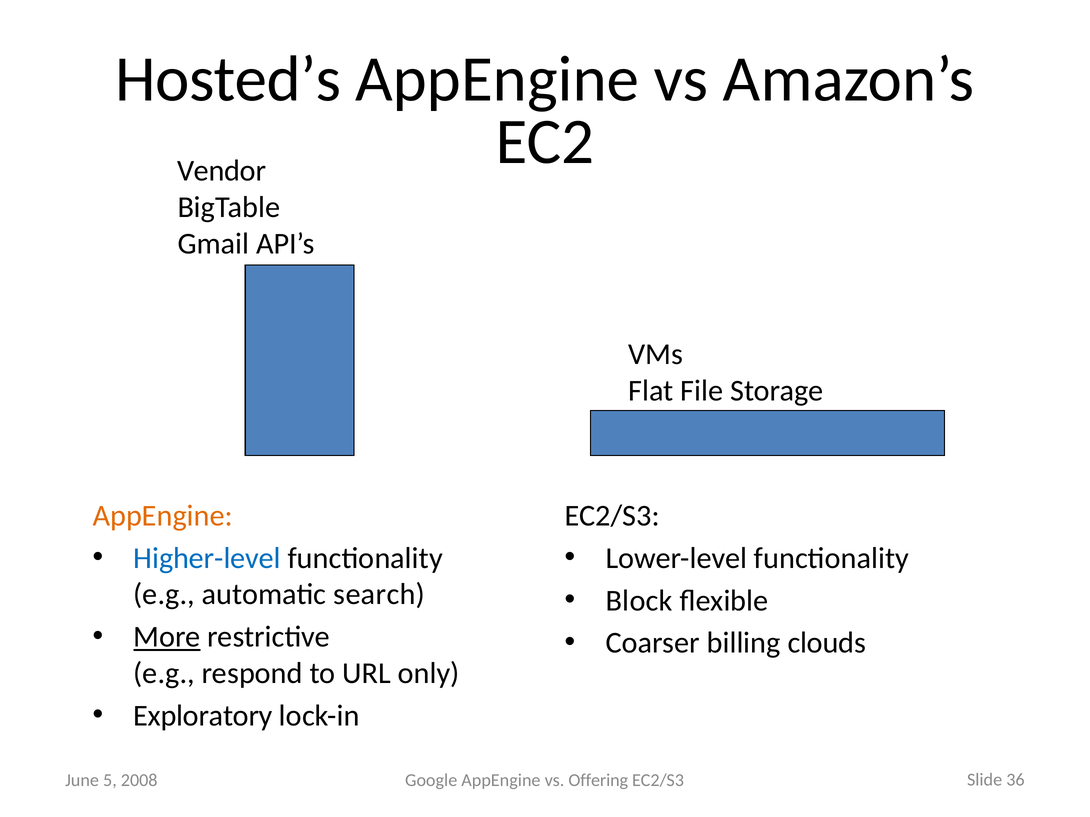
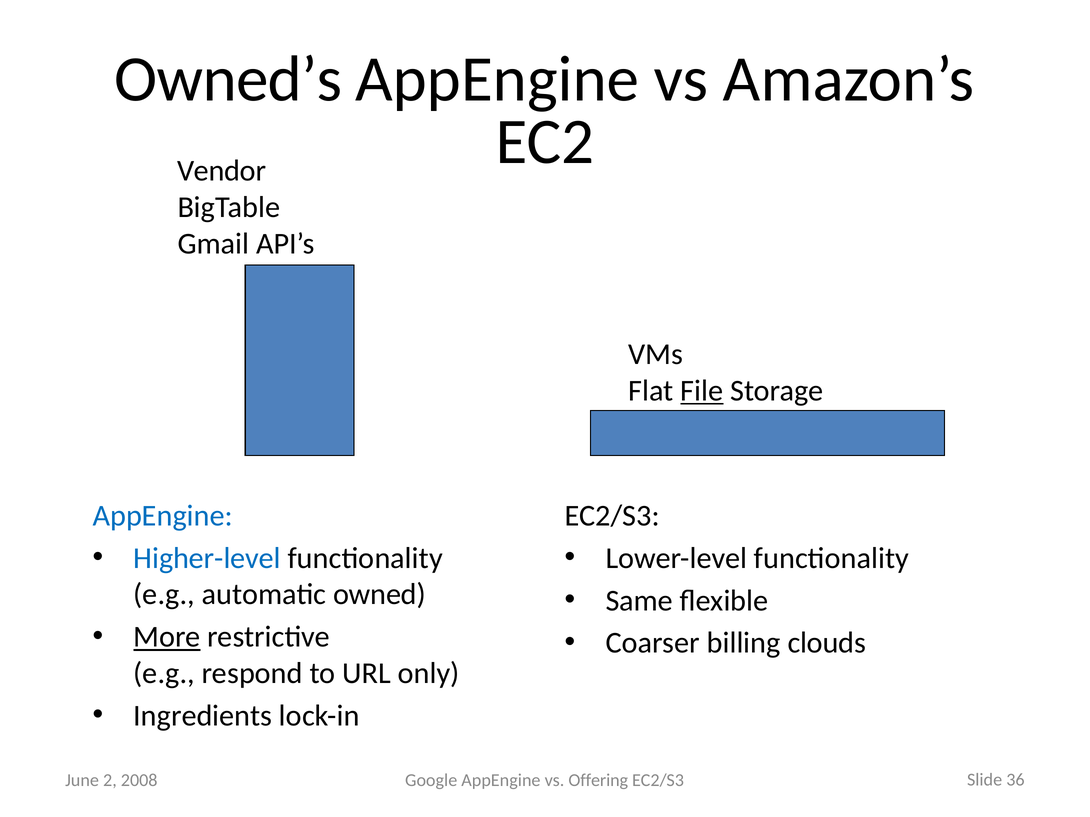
Hosted’s: Hosted’s -> Owned’s
File underline: none -> present
AppEngine at (163, 516) colour: orange -> blue
search: search -> owned
Block: Block -> Same
Exploratory: Exploratory -> Ingredients
5: 5 -> 2
